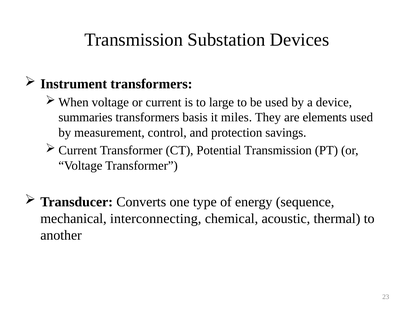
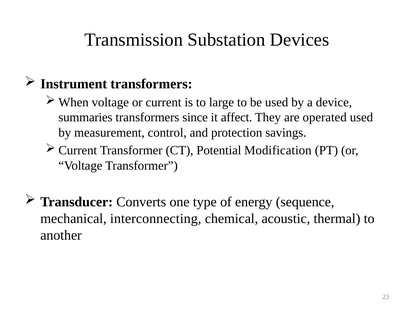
basis: basis -> since
miles: miles -> affect
elements: elements -> operated
Potential Transmission: Transmission -> Modification
